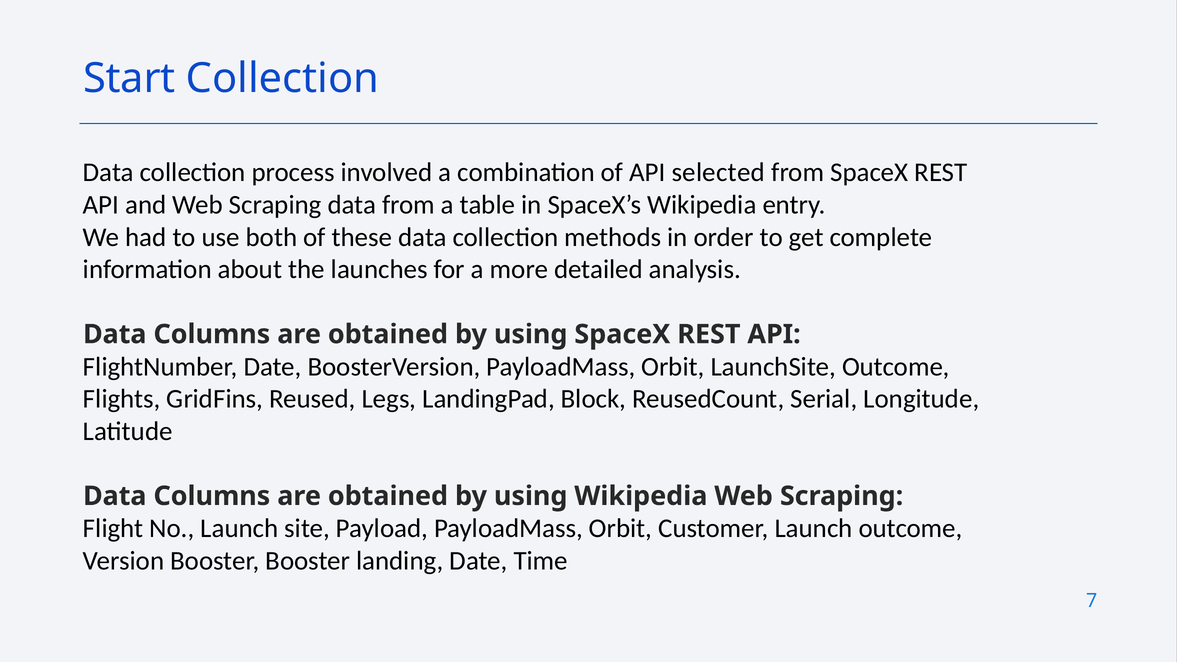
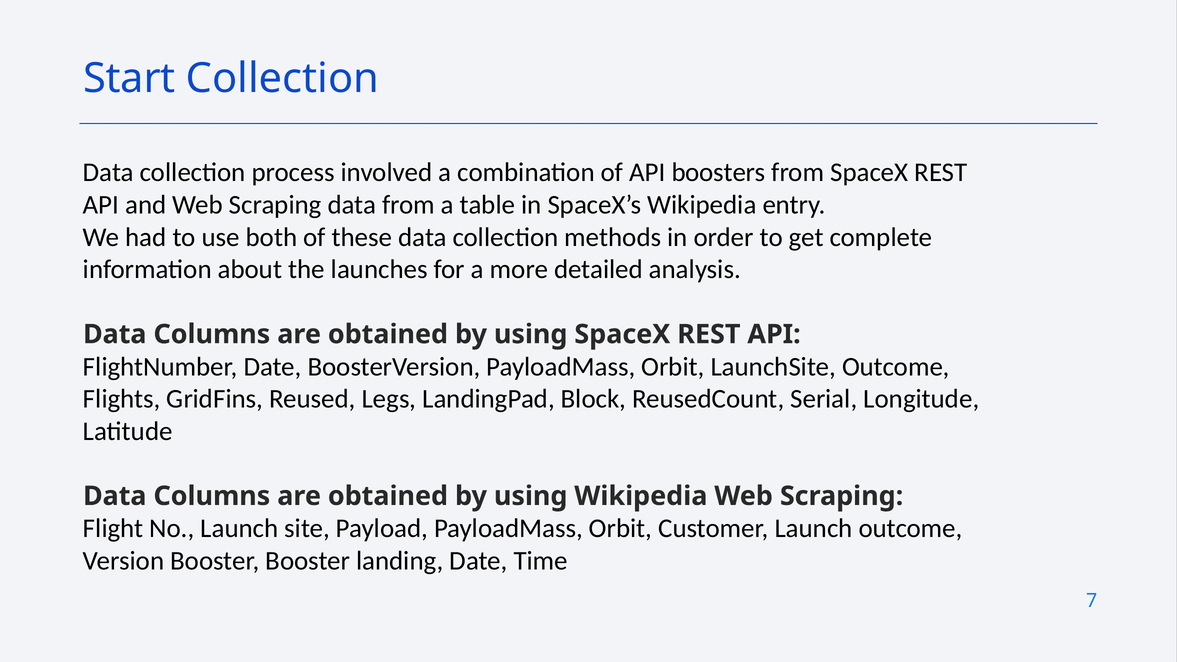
selected: selected -> boosters
